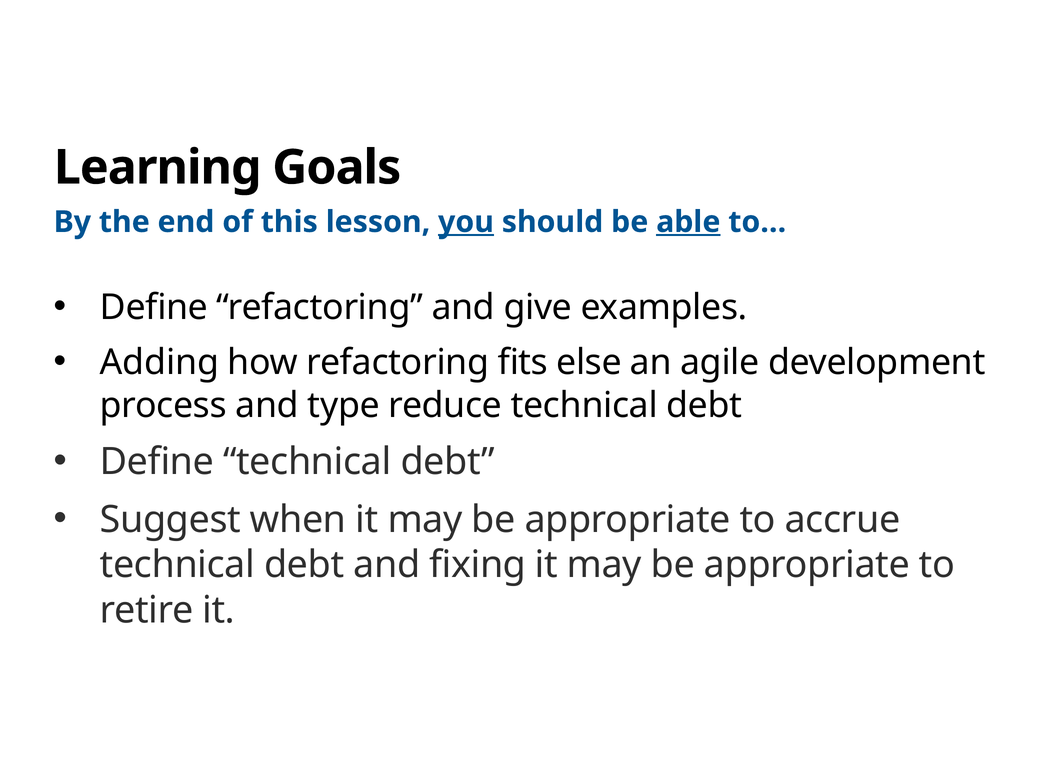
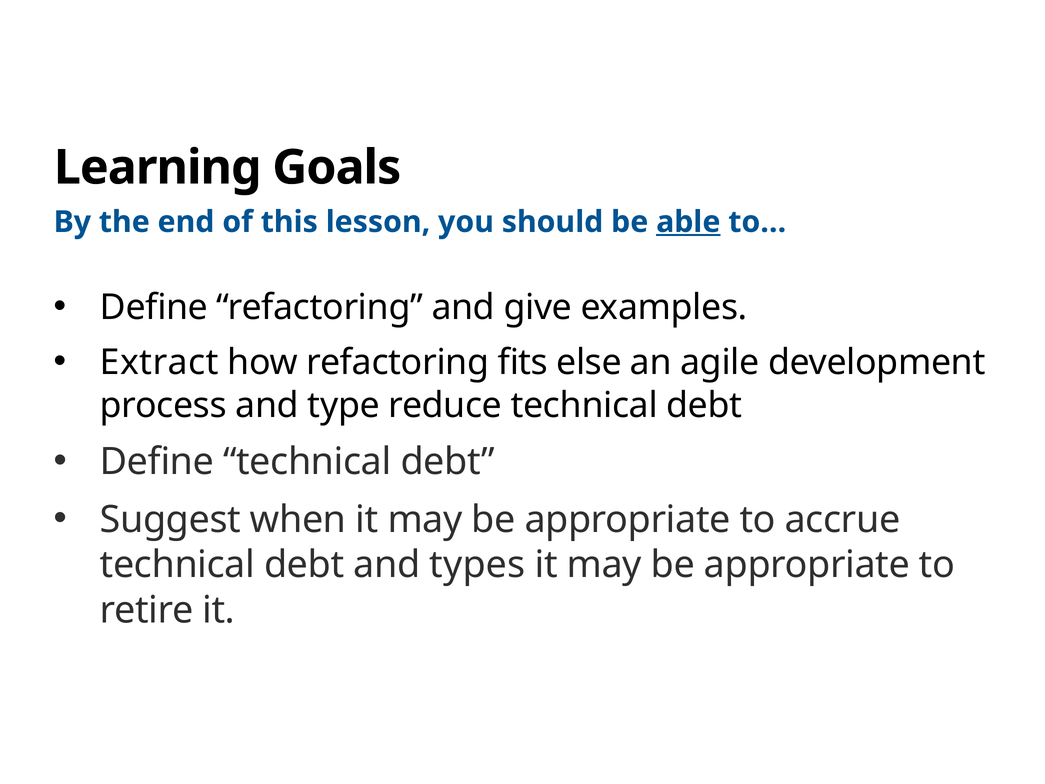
you underline: present -> none
Adding: Adding -> Extract
fixing: fixing -> types
